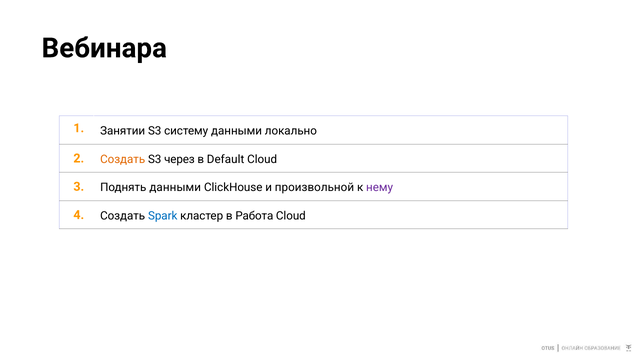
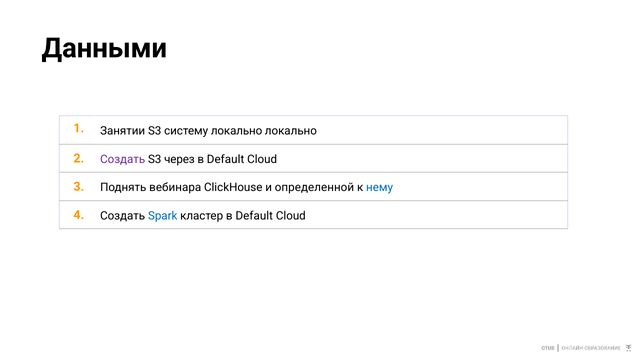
Вебинара: Вебинара -> Данными
систему данными: данными -> локально
Создать at (123, 159) colour: orange -> purple
Поднять данными: данными -> вебинара
произвольной: произвольной -> определенной
нему colour: purple -> blue
кластер в Работа: Работа -> Default
